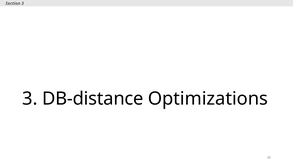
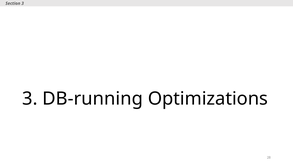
DB-distance: DB-distance -> DB-running
